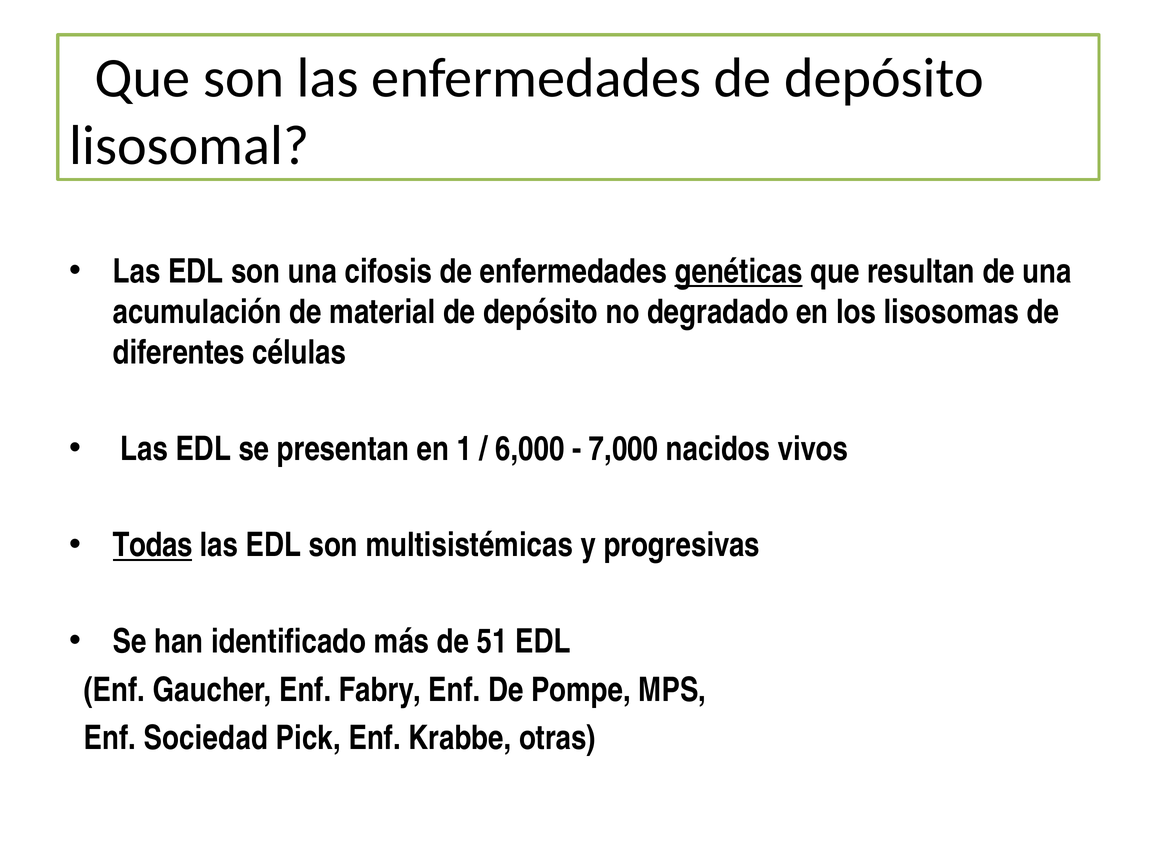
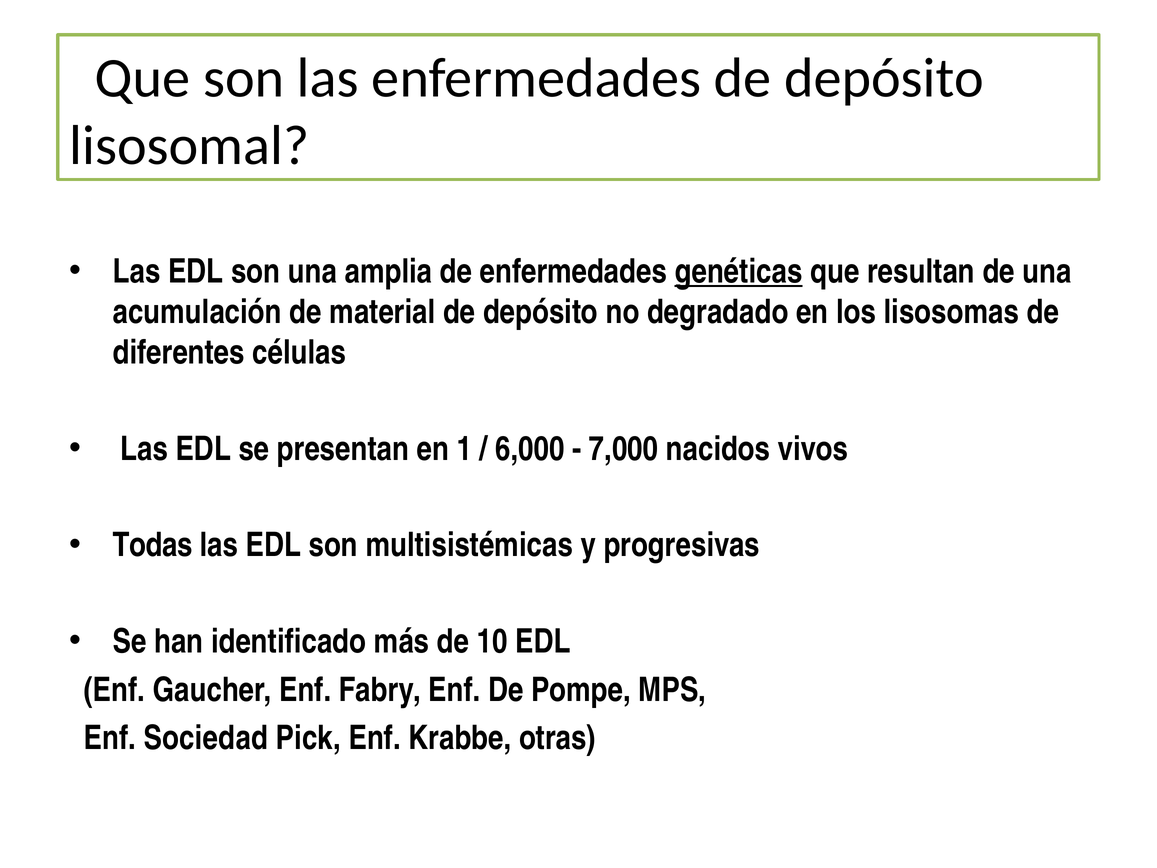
cifosis: cifosis -> amplia
Todas underline: present -> none
51: 51 -> 10
